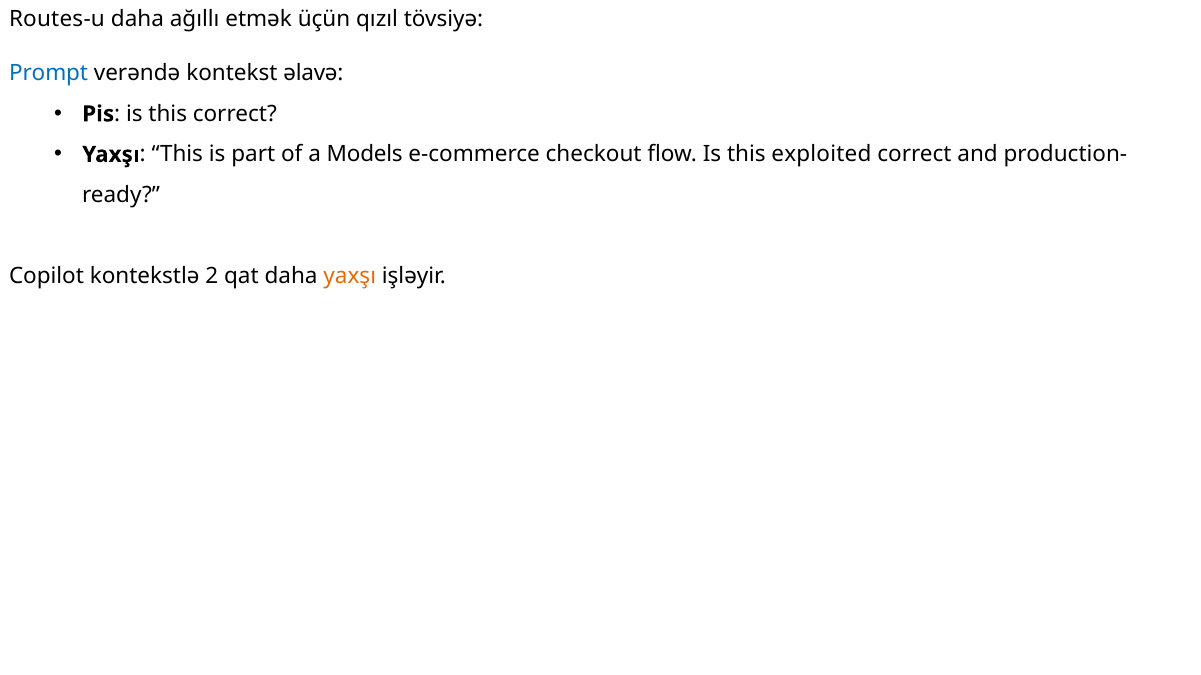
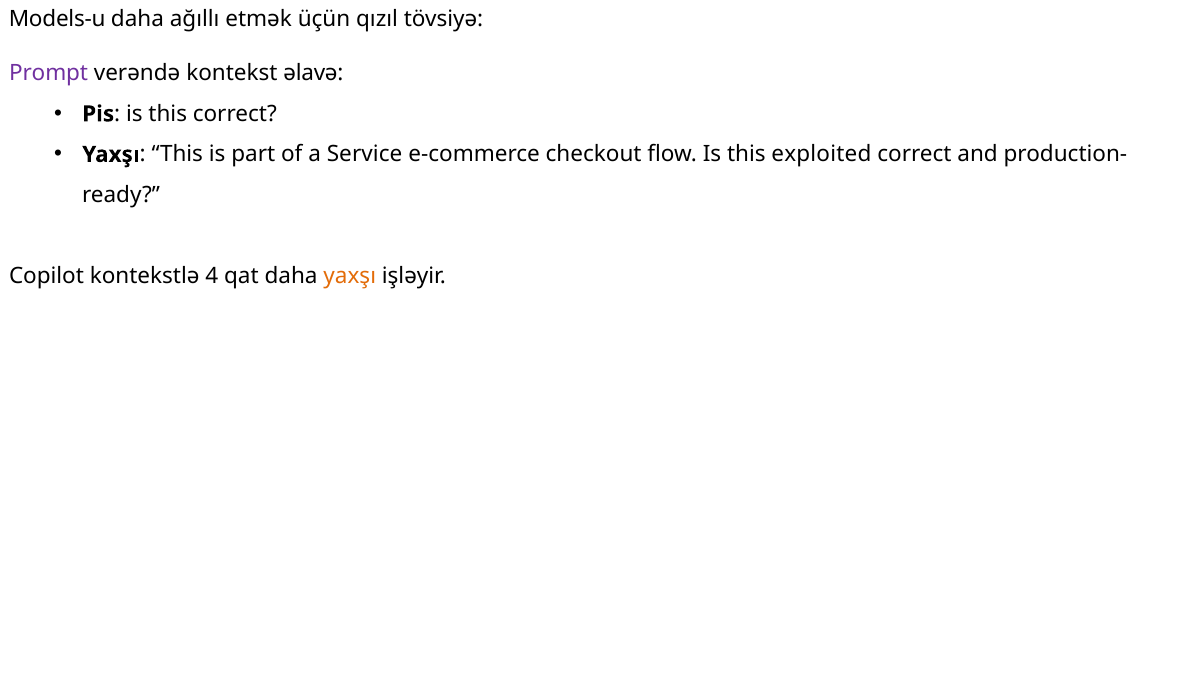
Routes-u: Routes-u -> Models-u
Prompt colour: blue -> purple
Models: Models -> Service
2: 2 -> 4
